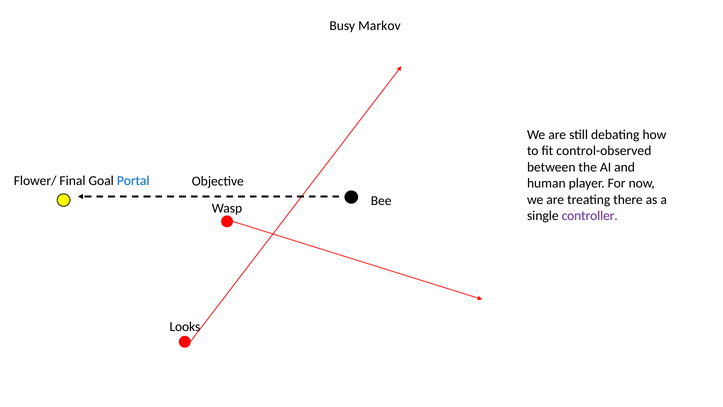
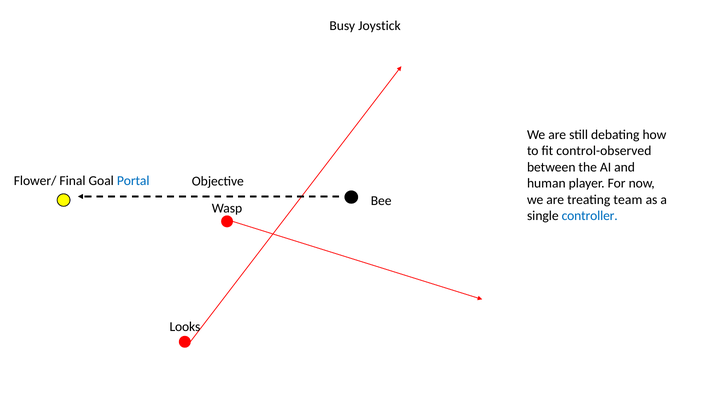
Markov: Markov -> Joystick
there: there -> team
controller colour: purple -> blue
